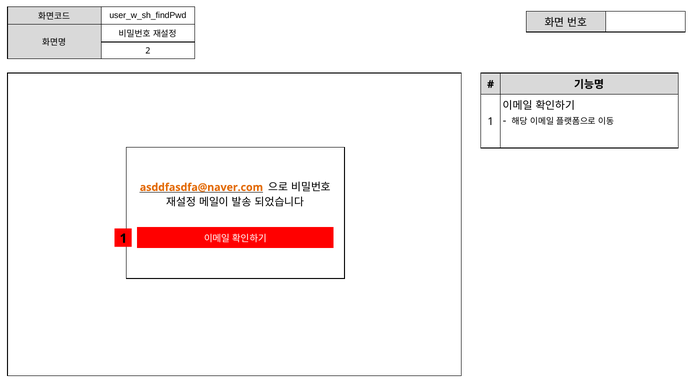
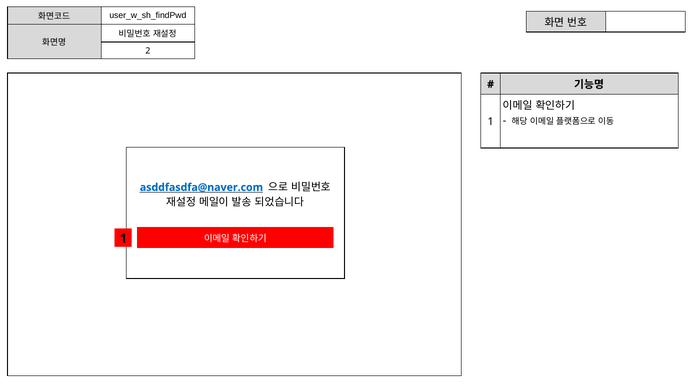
asddfasdfa@naver.com colour: orange -> blue
